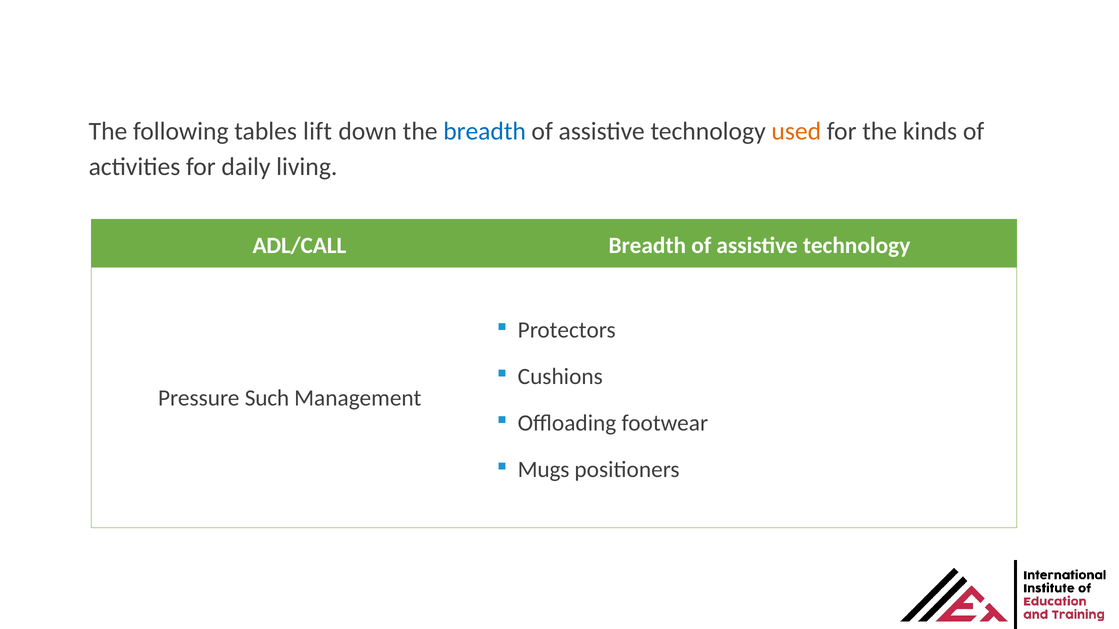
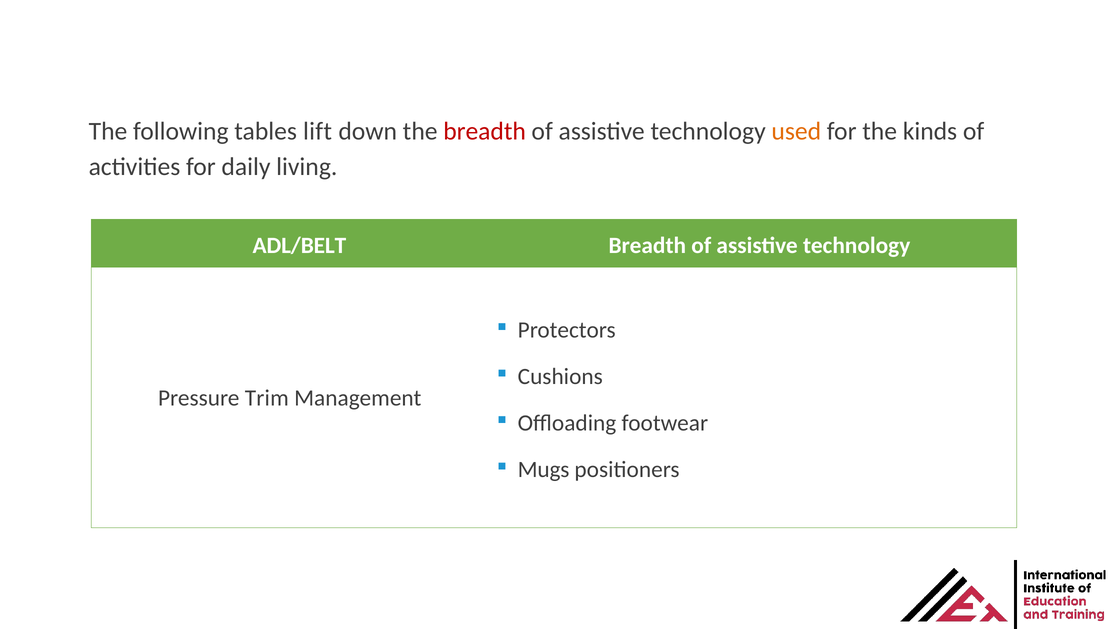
breadth at (485, 132) colour: blue -> red
ADL/CALL: ADL/CALL -> ADL/BELT
Such: Such -> Trim
